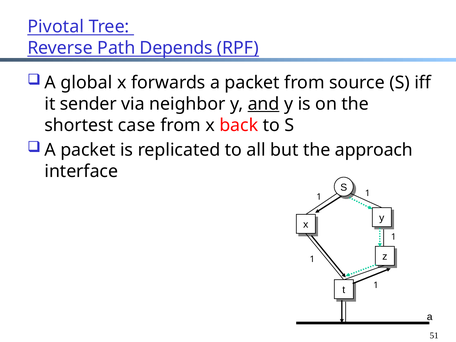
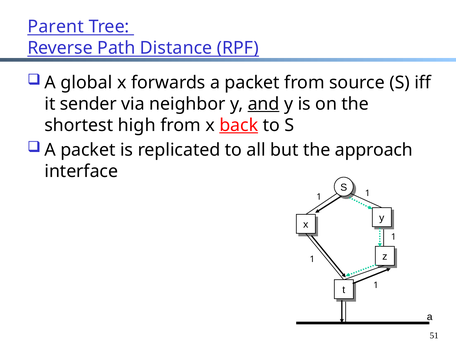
Pivotal: Pivotal -> Parent
Depends: Depends -> Distance
case: case -> high
back underline: none -> present
